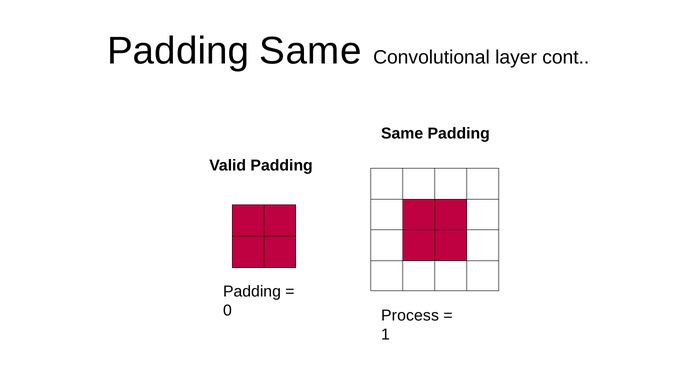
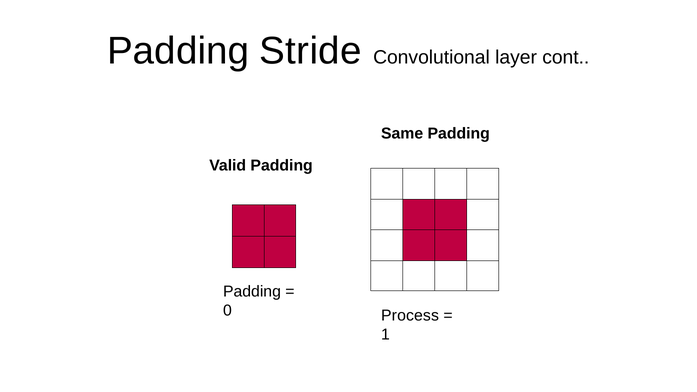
Same at (310, 51): Same -> Stride
